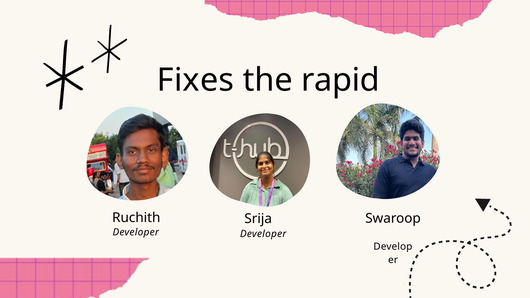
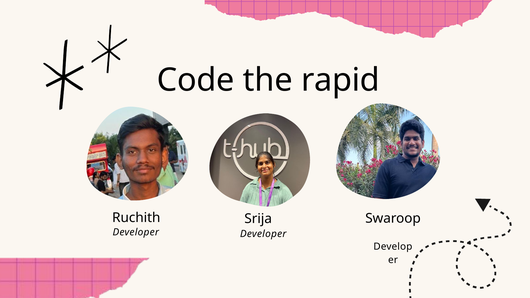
Fixes: Fixes -> Code
